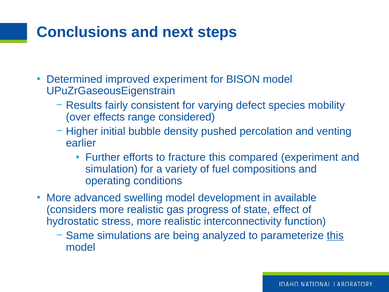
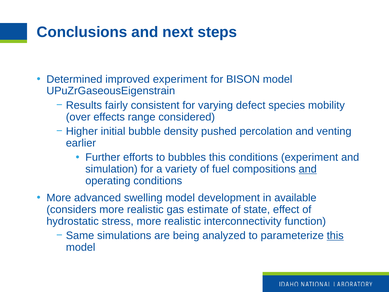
fracture: fracture -> bubbles
this compared: compared -> conditions
and at (308, 169) underline: none -> present
progress: progress -> estimate
